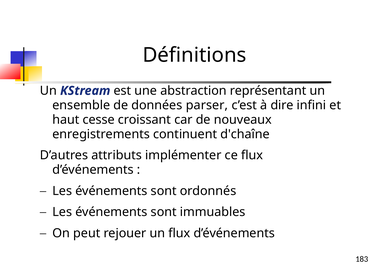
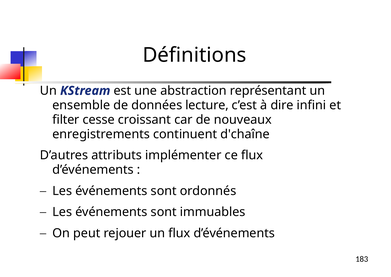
parser: parser -> lecture
haut: haut -> filter
